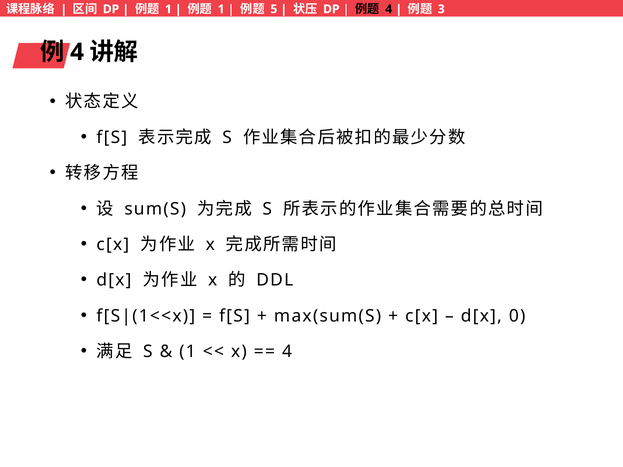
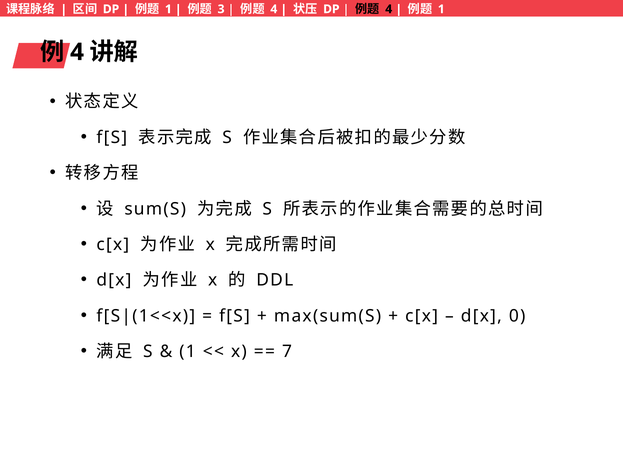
1 at (221, 9): 1 -> 3
5 at (274, 9): 5 -> 4
3 at (441, 9): 3 -> 1
4 at (287, 352): 4 -> 7
